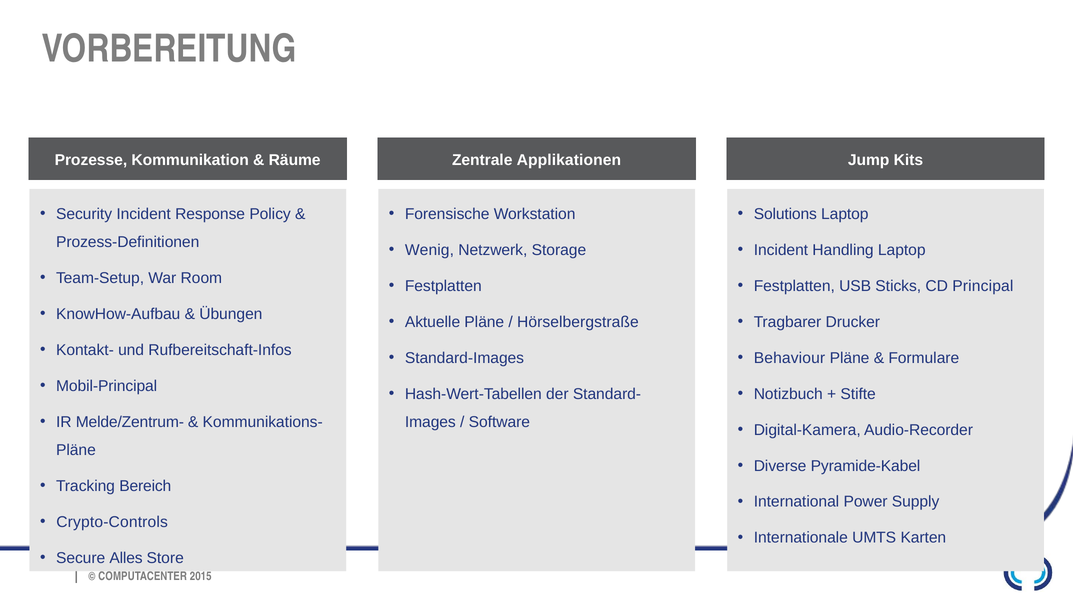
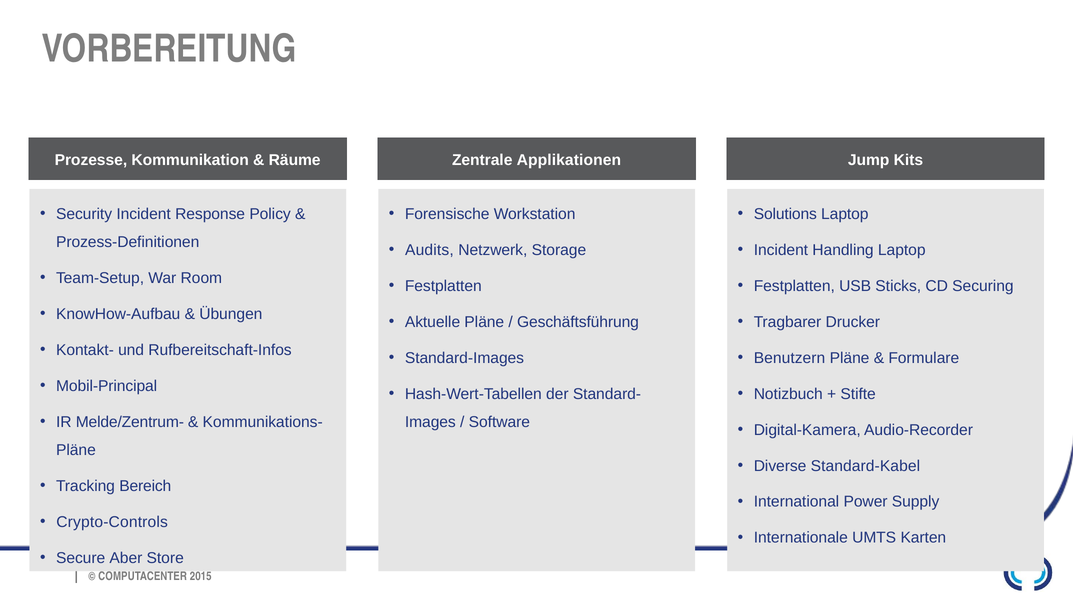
Wenig: Wenig -> Audits
Principal: Principal -> Securing
Hörselbergstraße: Hörselbergstraße -> Geschäftsführung
Behaviour: Behaviour -> Benutzern
Pyramide-Kabel: Pyramide-Kabel -> Standard-Kabel
Alles: Alles -> Aber
